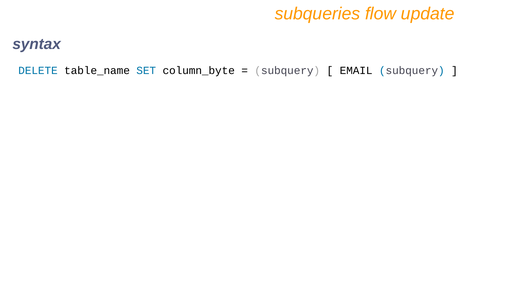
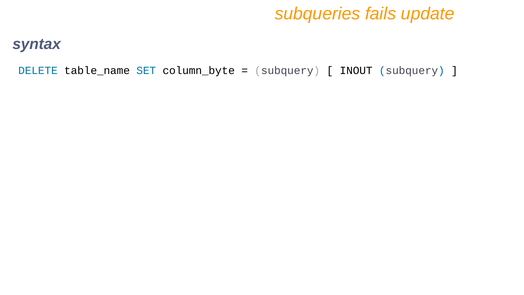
flow: flow -> fails
EMAIL: EMAIL -> INOUT
